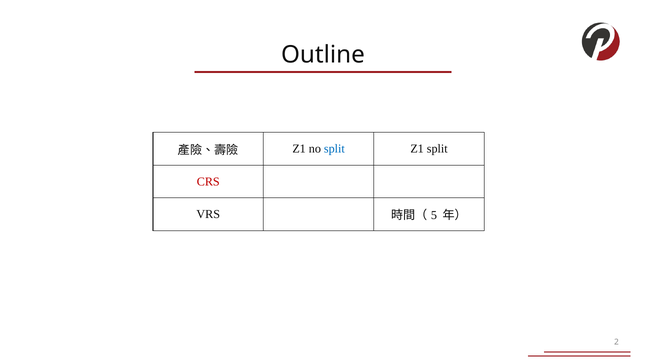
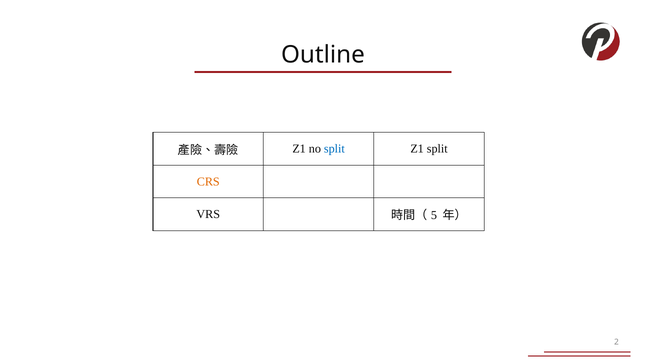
CRS colour: red -> orange
